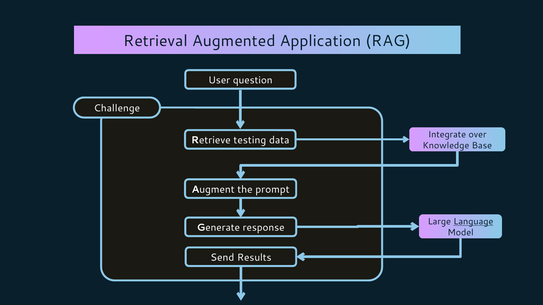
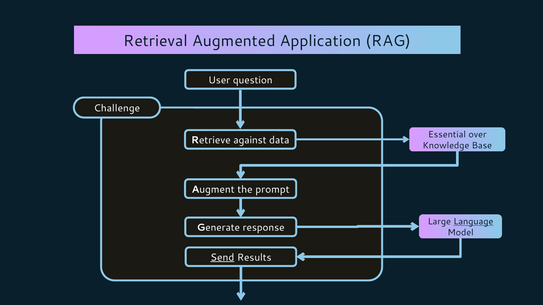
Integrate: Integrate -> Essential
testing: testing -> against
Send underline: none -> present
